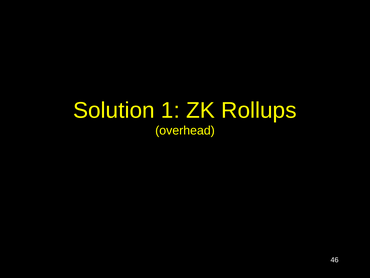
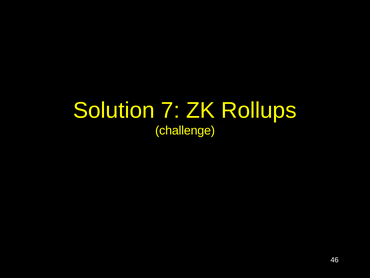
1: 1 -> 7
overhead: overhead -> challenge
